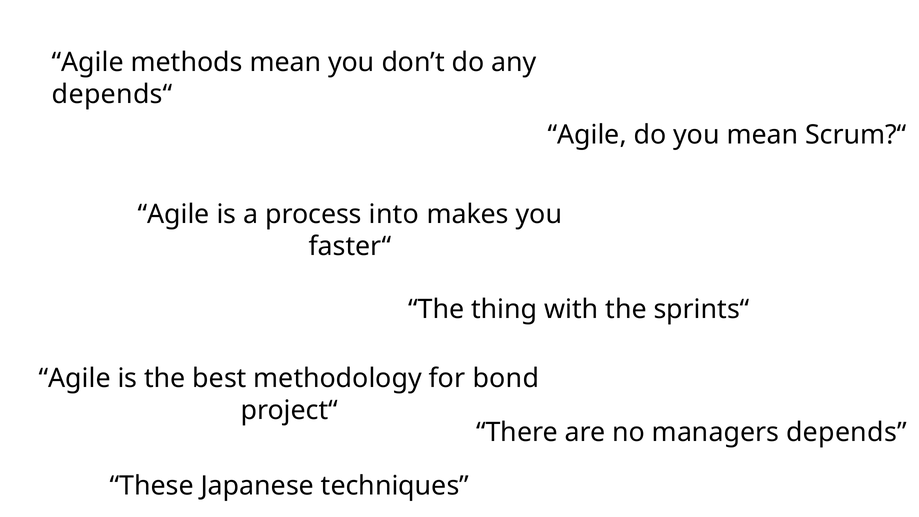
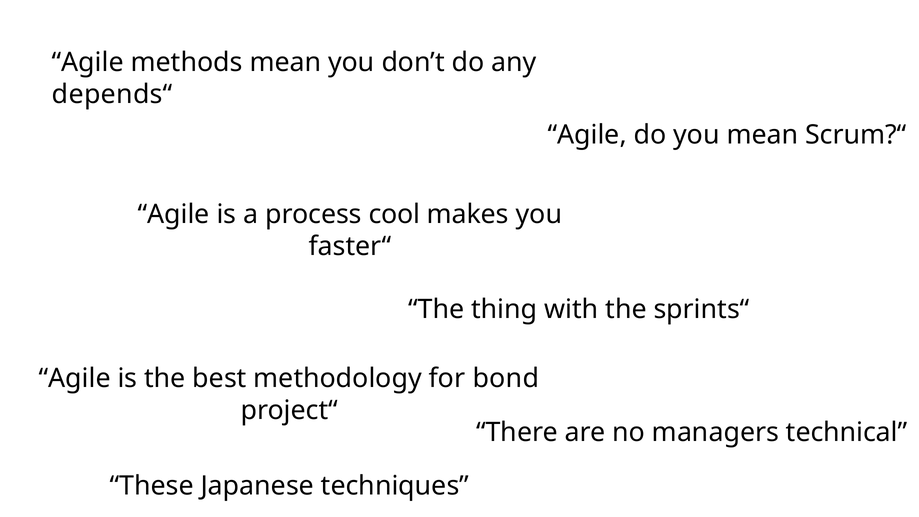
into: into -> cool
depends: depends -> technical
